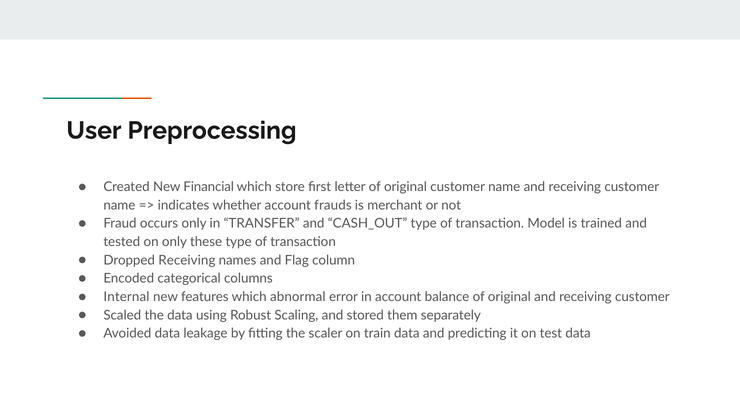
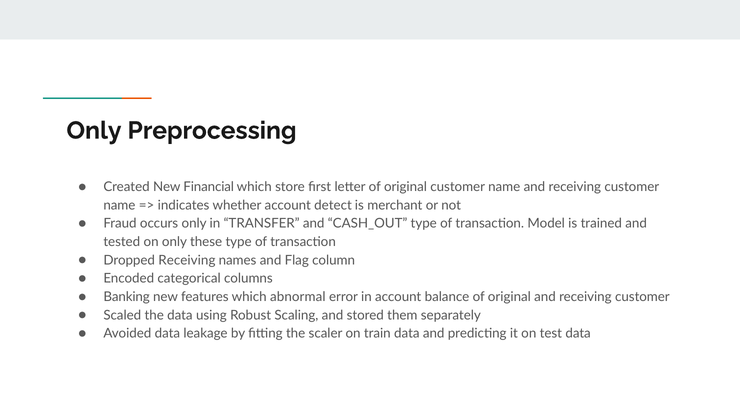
User at (94, 131): User -> Only
frauds: frauds -> detect
Internal: Internal -> Banking
